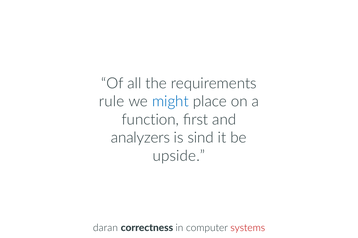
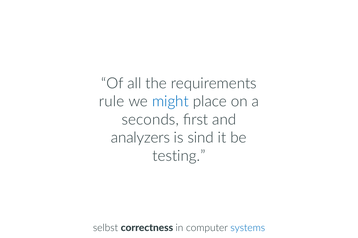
function: function -> seconds
upside: upside -> testing
daran: daran -> selbst
systems colour: red -> blue
